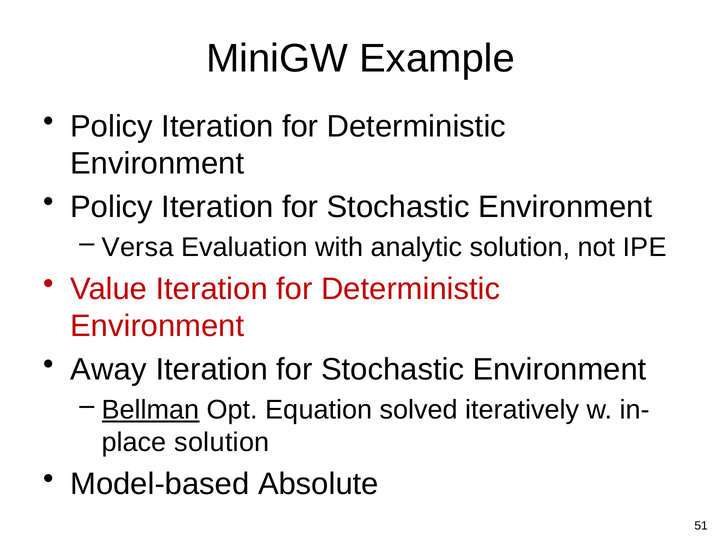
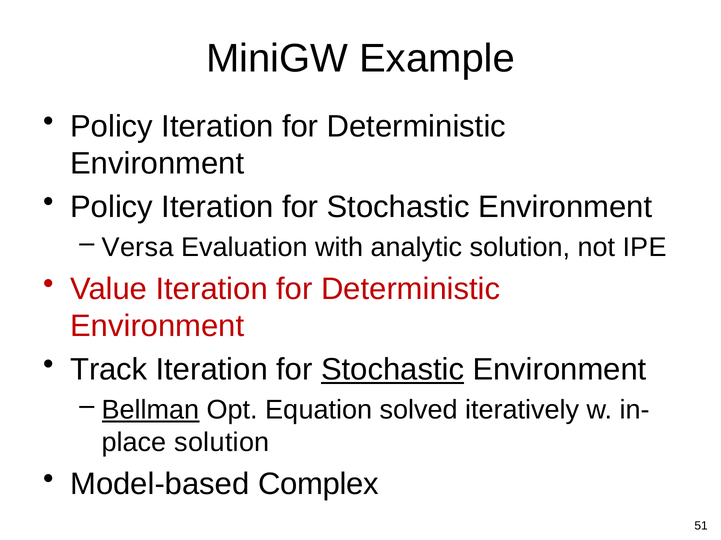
Away: Away -> Track
Stochastic at (393, 370) underline: none -> present
Absolute: Absolute -> Complex
